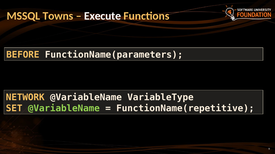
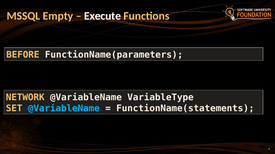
Towns: Towns -> Empty
@VariableName at (64, 109) colour: light green -> light blue
FunctionName(repetitive: FunctionName(repetitive -> FunctionName(statements
